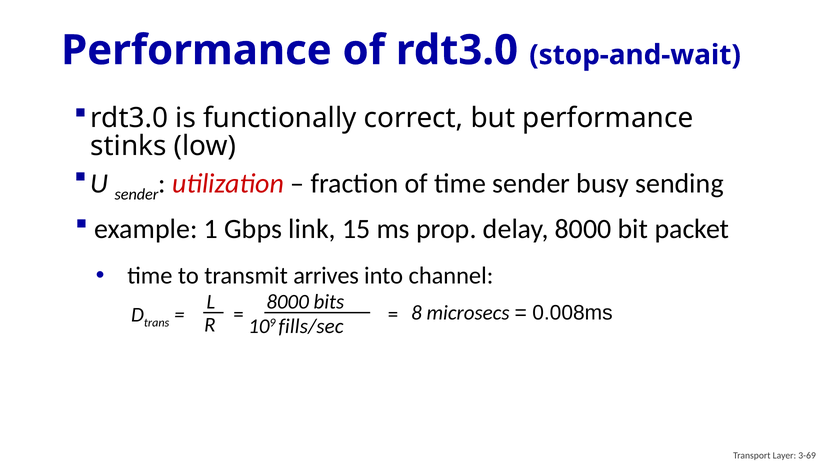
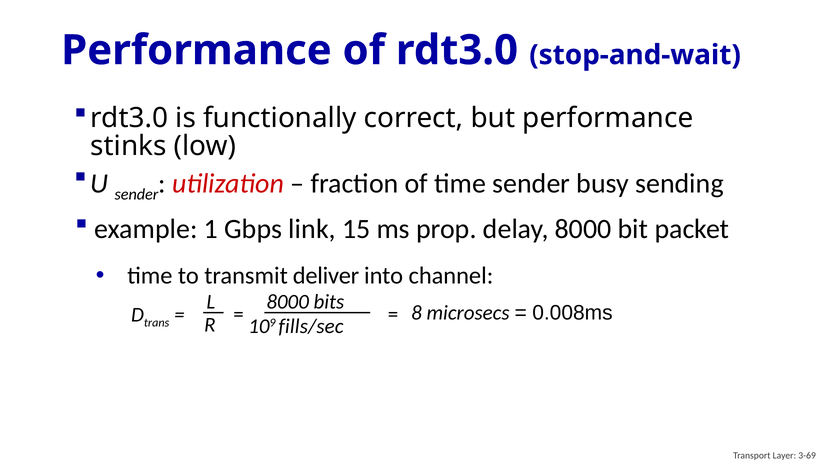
arrives: arrives -> deliver
